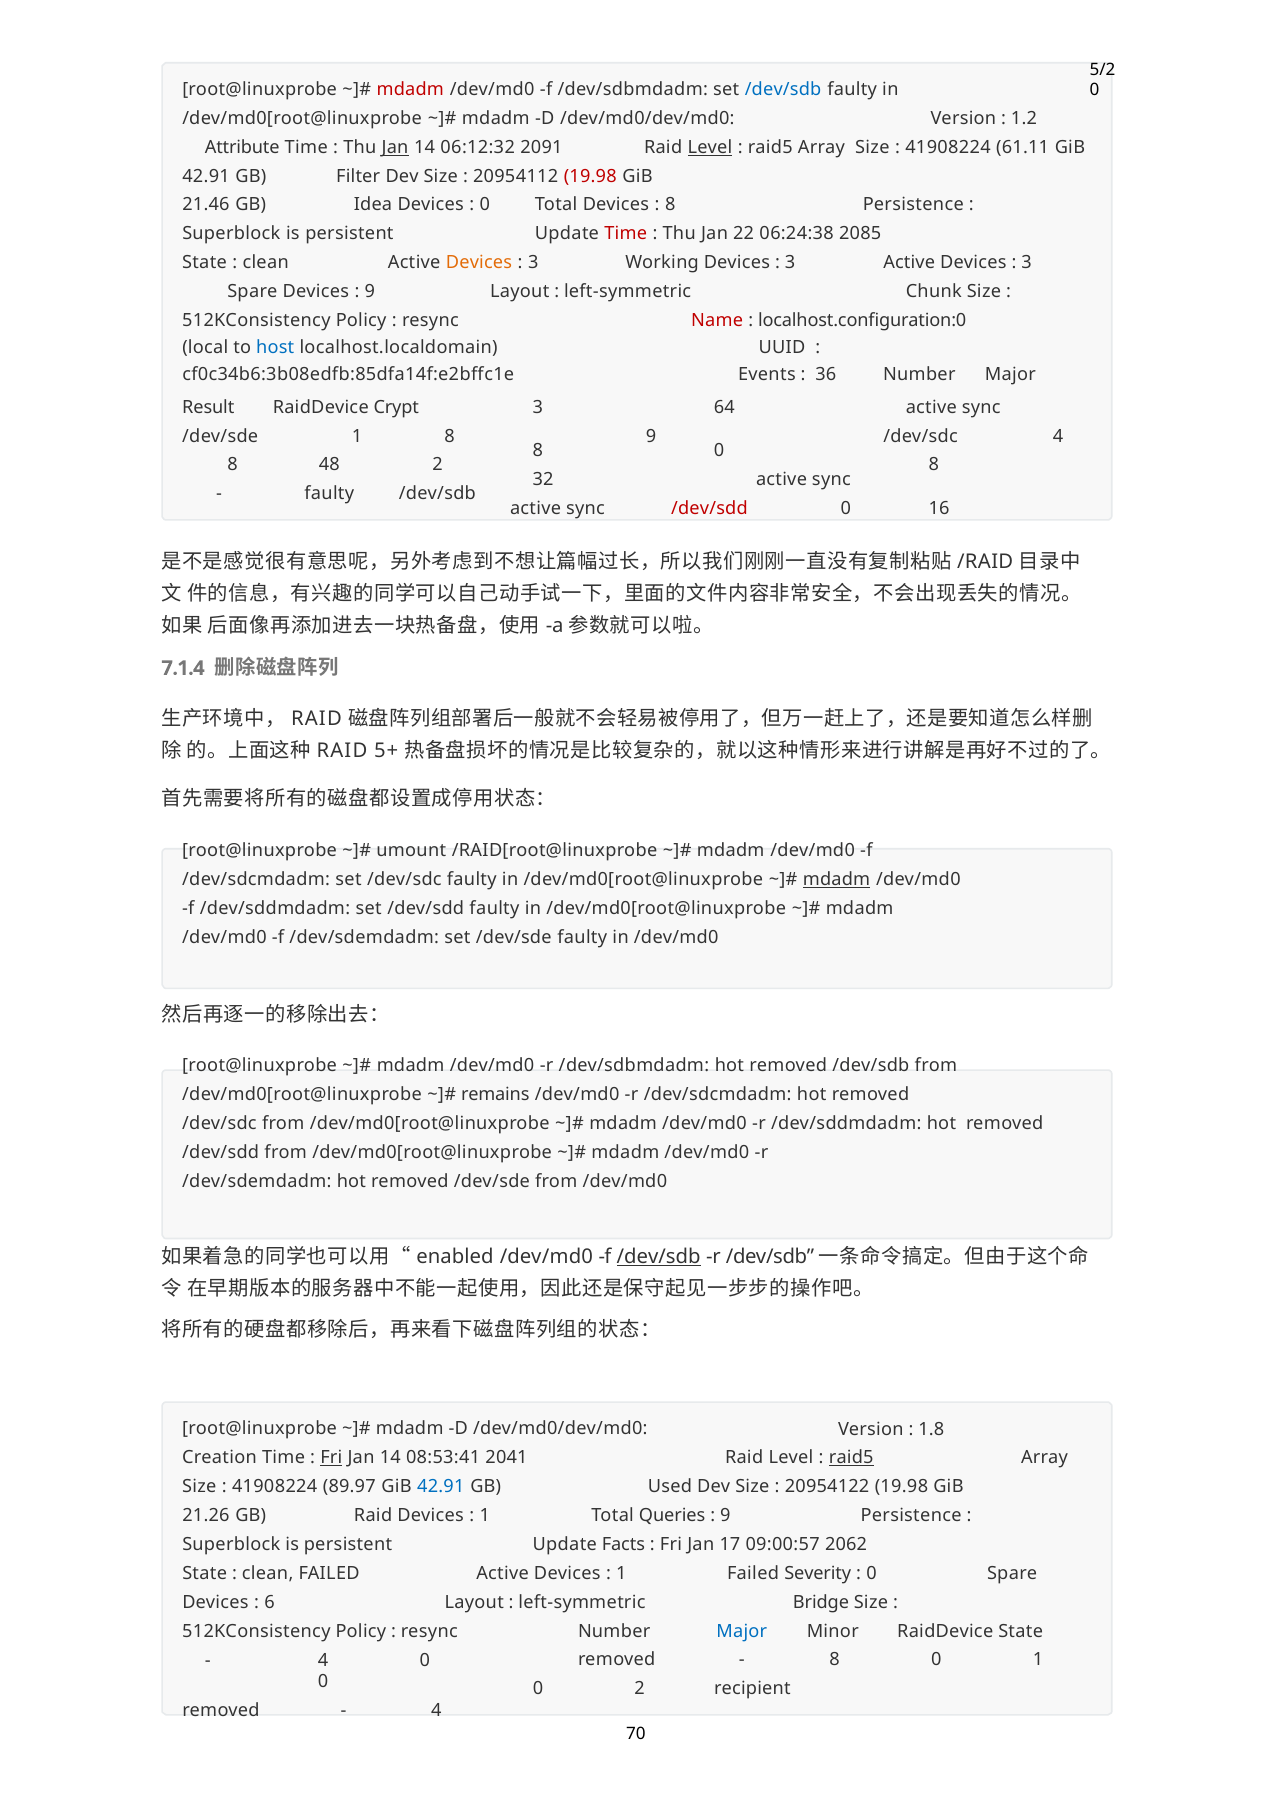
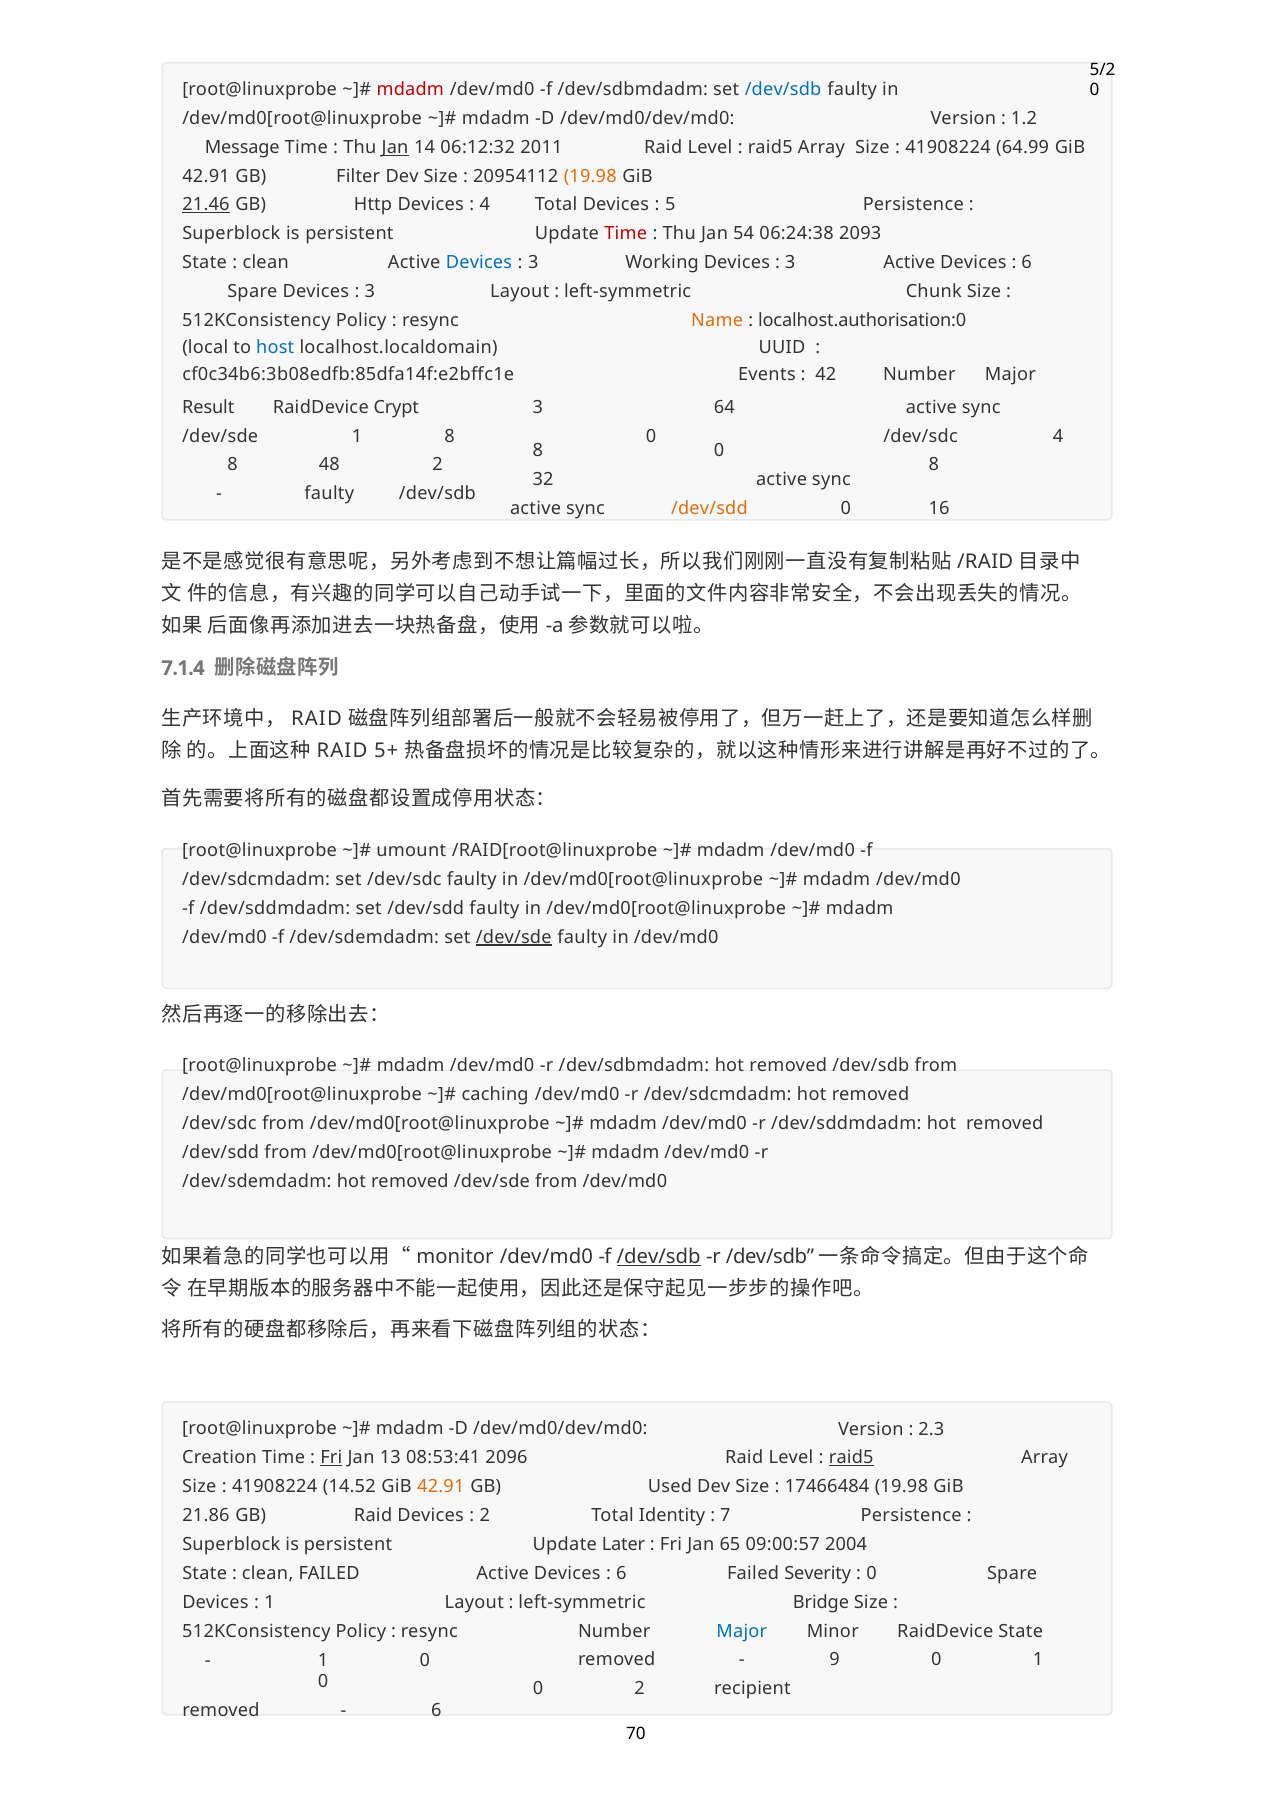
Attribute: Attribute -> Message
2091: 2091 -> 2011
Level at (710, 147) underline: present -> none
61.11: 61.11 -> 64.99
19.98 at (590, 176) colour: red -> orange
21.46 underline: none -> present
Idea: Idea -> Http
0 at (485, 205): 0 -> 4
8 at (670, 205): 8 -> 5
22: 22 -> 54
2085: 2085 -> 2093
Devices at (479, 263) colour: orange -> blue
3 at (1027, 263): 3 -> 6
9 at (370, 292): 9 -> 3
Name colour: red -> orange
localhost.configuration:0: localhost.configuration:0 -> localhost.authorisation:0
36: 36 -> 42
8 9: 9 -> 0
/dev/sdd at (709, 509) colour: red -> orange
mdadm at (837, 880) underline: present -> none
/dev/sde at (514, 937) underline: none -> present
remains: remains -> caching
enabled: enabled -> monitor
1.8: 1.8 -> 2.3
14 at (390, 1458): 14 -> 13
2041: 2041 -> 2096
89.97: 89.97 -> 14.52
42.91 at (441, 1487) colour: blue -> orange
20954122: 20954122 -> 17466484
21.26: 21.26 -> 21.86
1 at (485, 1516): 1 -> 2
Queries: Queries -> Identity
9 at (725, 1516): 9 -> 7
Facts: Facts -> Later
17: 17 -> 65
2062: 2062 -> 2004
1 at (621, 1573): 1 -> 6
6 at (269, 1602): 6 -> 1
4 at (323, 1660): 4 -> 1
8 at (835, 1660): 8 -> 9
4 at (436, 1711): 4 -> 6
